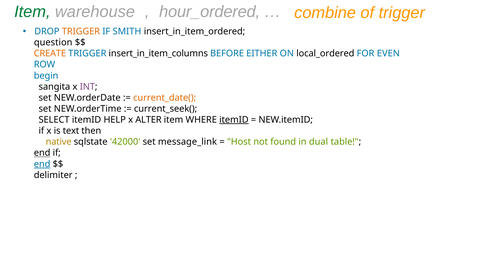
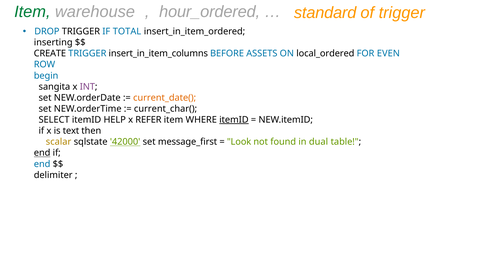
combine: combine -> standard
TRIGGER at (81, 31) colour: orange -> black
SMITH: SMITH -> TOTAL
question: question -> inserting
CREATE colour: orange -> black
EITHER: EITHER -> ASSETS
current_seek(: current_seek( -> current_char(
ALTER: ALTER -> REFER
native: native -> scalar
42000 underline: none -> present
message_link: message_link -> message_first
Host: Host -> Look
end at (42, 164) underline: present -> none
